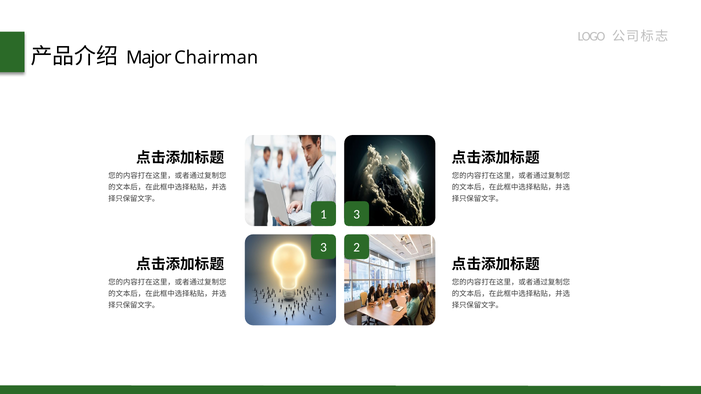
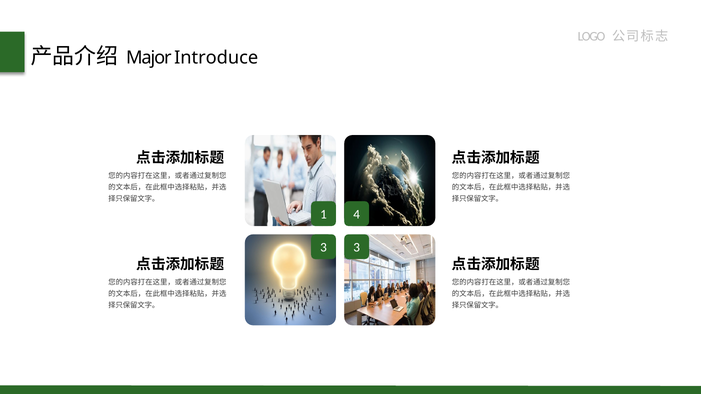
Chairman: Chairman -> Introduce
1 3: 3 -> 4
3 2: 2 -> 3
